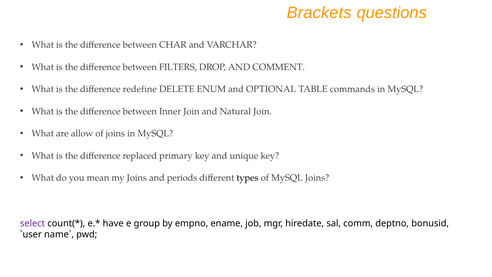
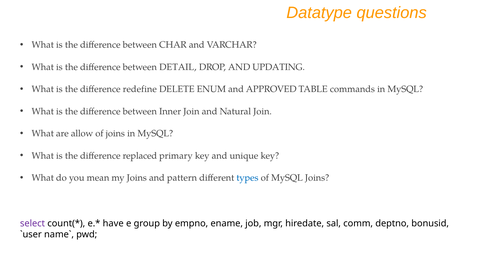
Brackets: Brackets -> Datatype
FILTERS: FILTERS -> DETAIL
COMMENT: COMMENT -> UPDATING
OPTIONAL: OPTIONAL -> APPROVED
periods: periods -> pattern
types colour: black -> blue
